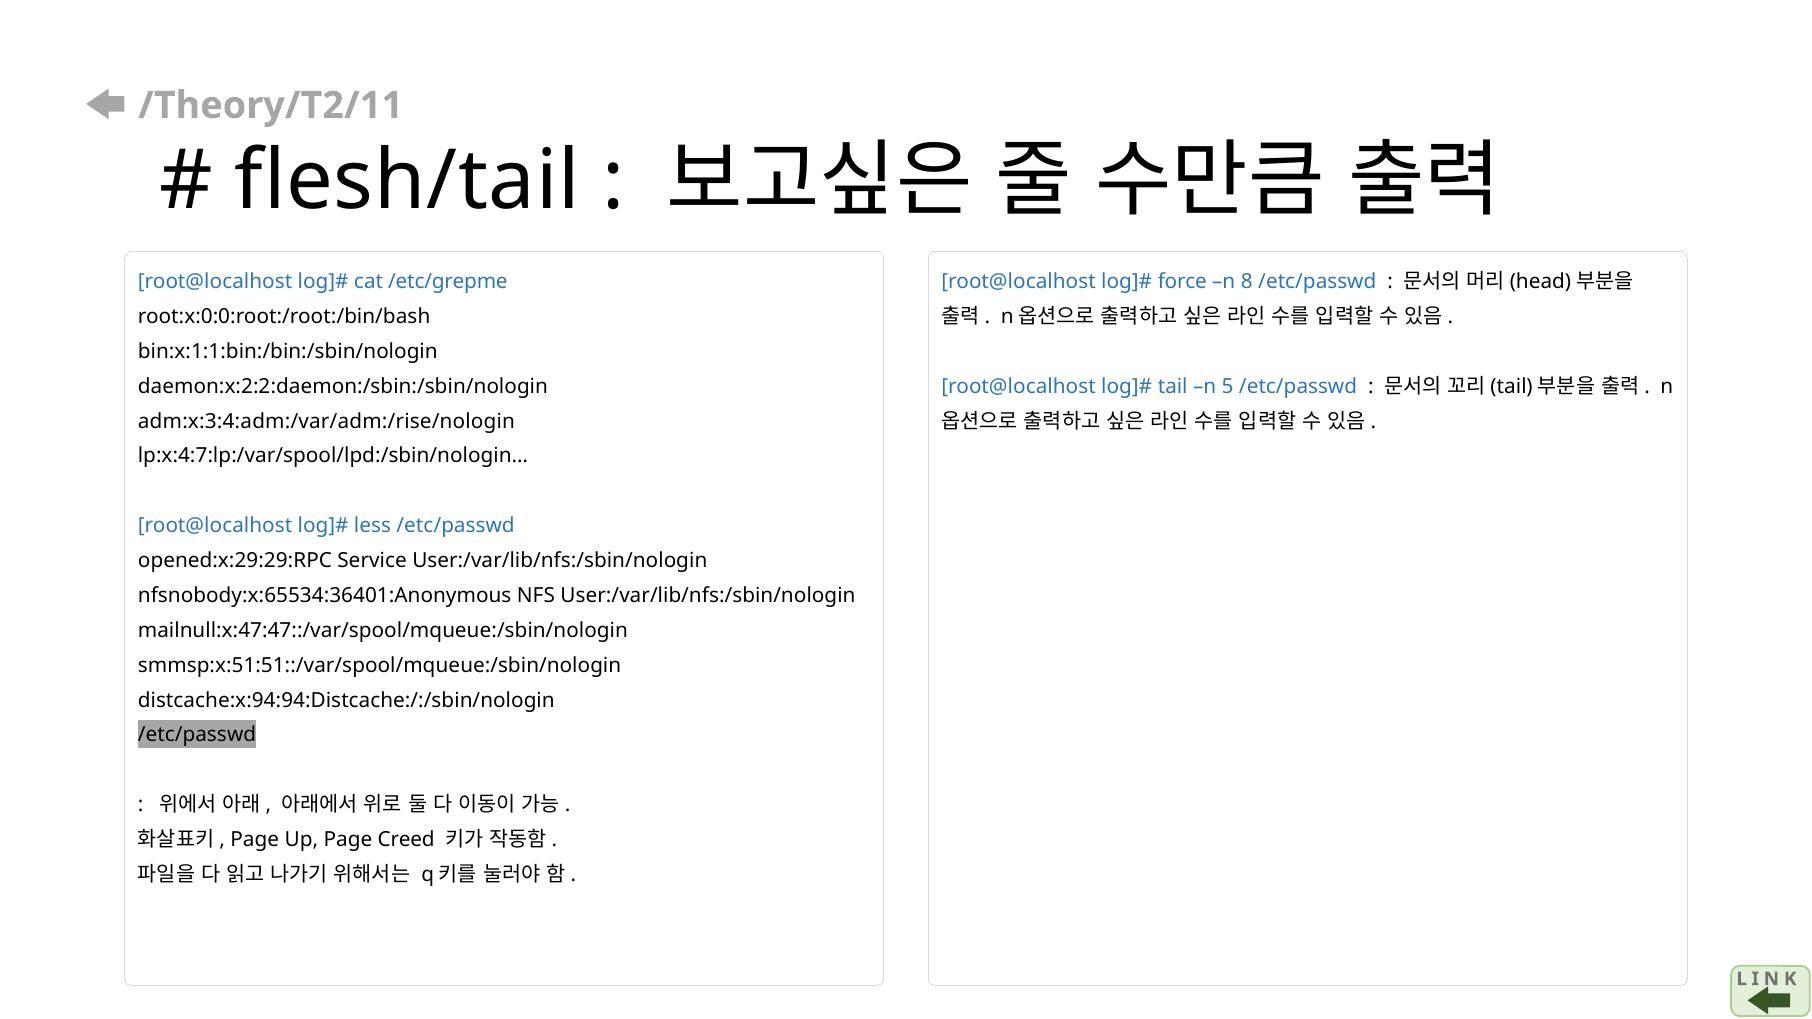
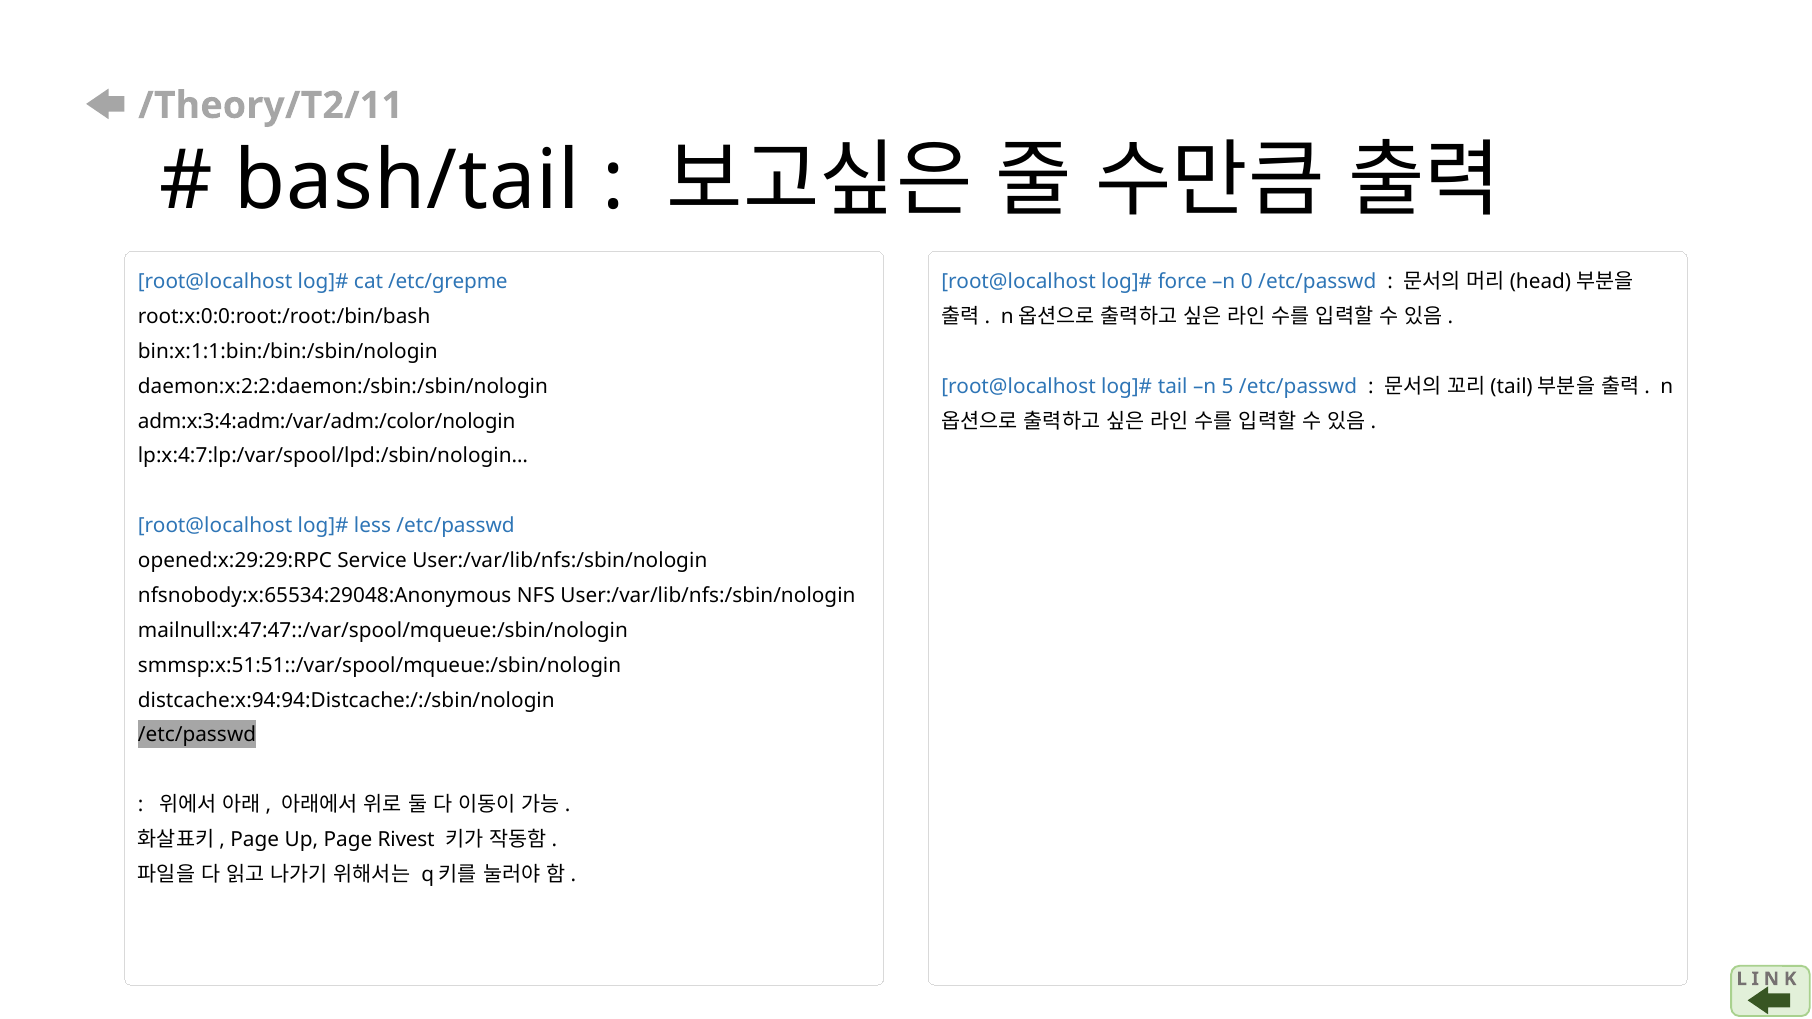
flesh/tail: flesh/tail -> bash/tail
8: 8 -> 0
adm:x:3:4:adm:/var/adm:/rise/nologin: adm:x:3:4:adm:/var/adm:/rise/nologin -> adm:x:3:4:adm:/var/adm:/color/nologin
nfsnobody:x:65534:36401:Anonymous: nfsnobody:x:65534:36401:Anonymous -> nfsnobody:x:65534:29048:Anonymous
Creed: Creed -> Rivest
